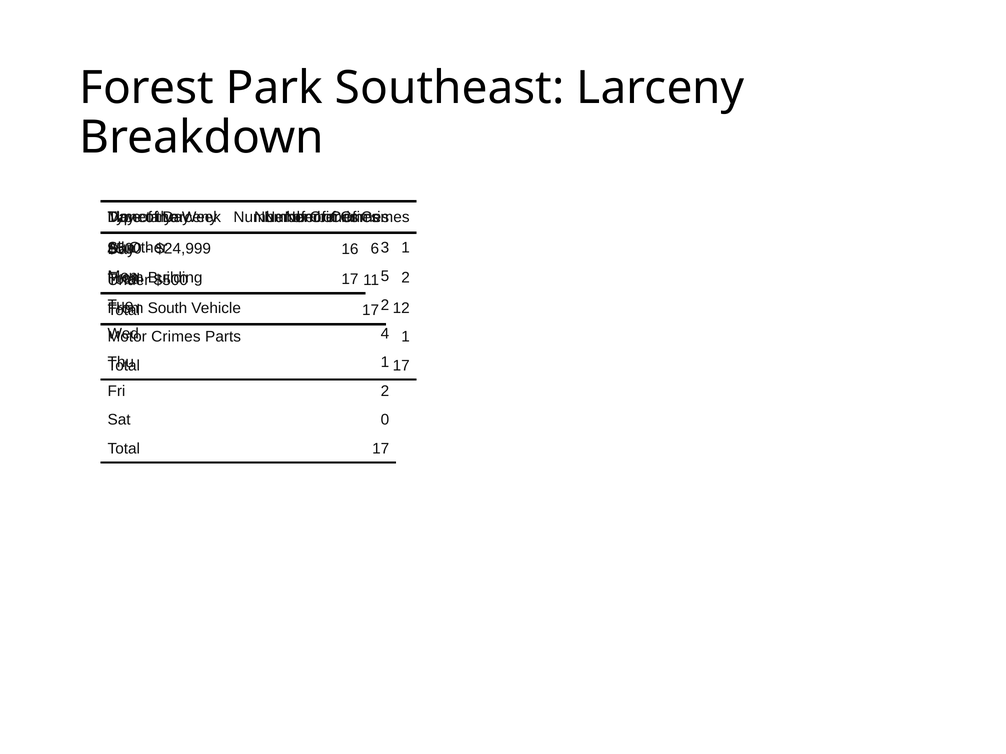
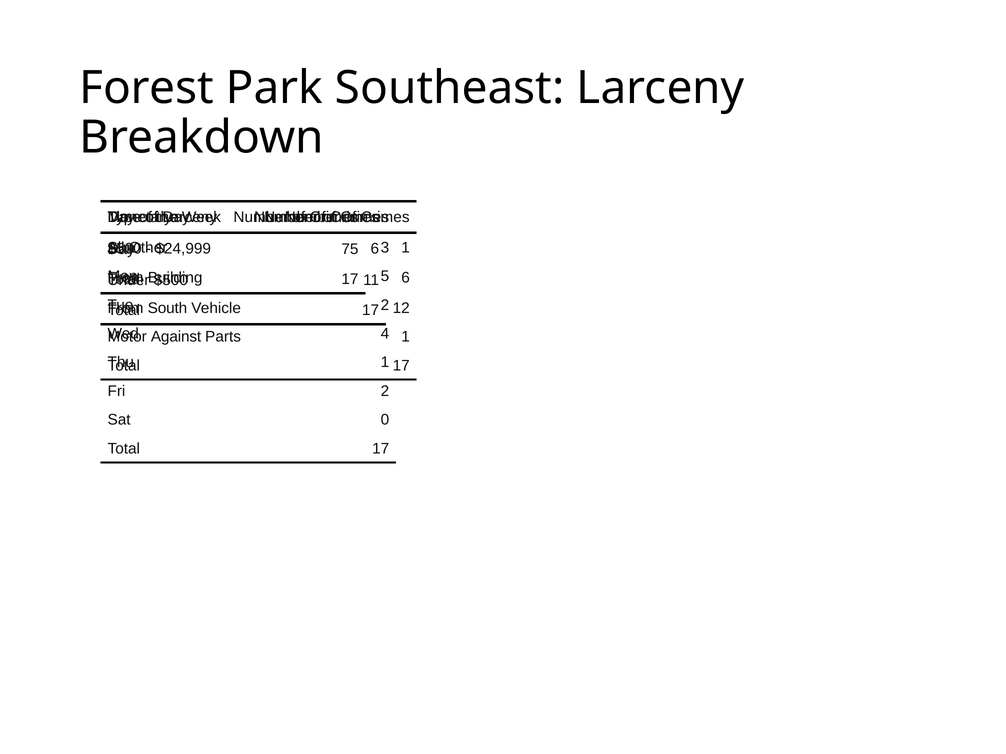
16: 16 -> 75
2 at (406, 278): 2 -> 6
Crimes at (176, 337): Crimes -> Against
